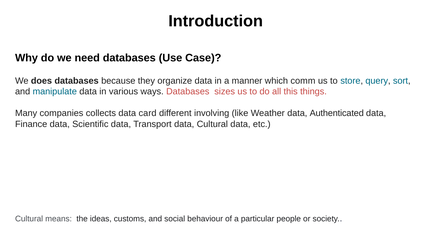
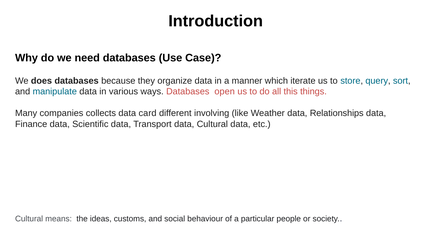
comm: comm -> iterate
sizes: sizes -> open
Authenticated: Authenticated -> Relationships
